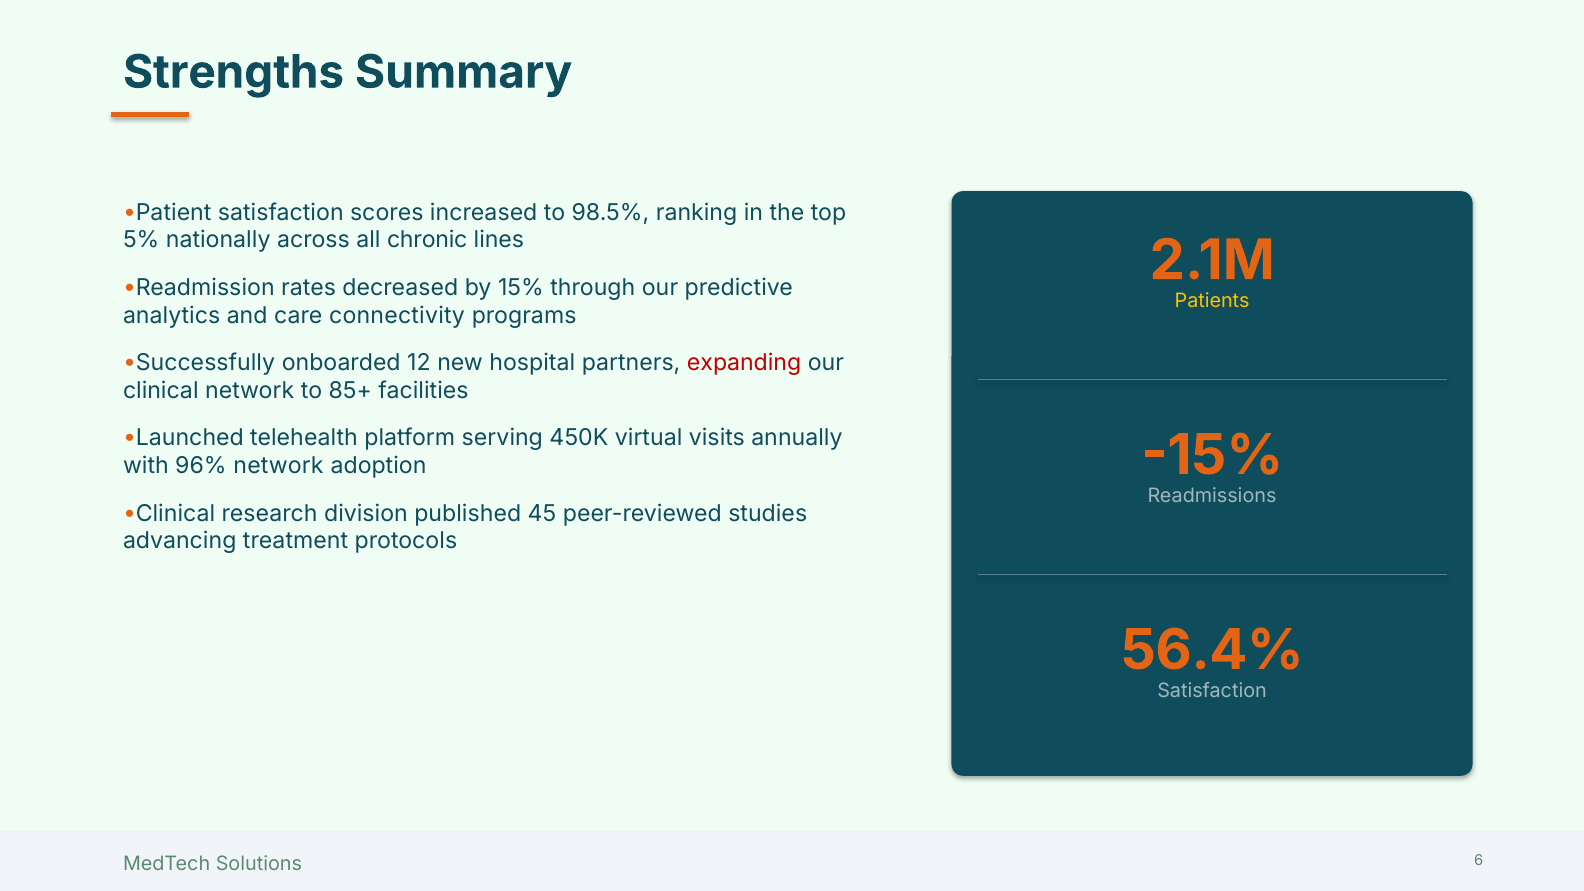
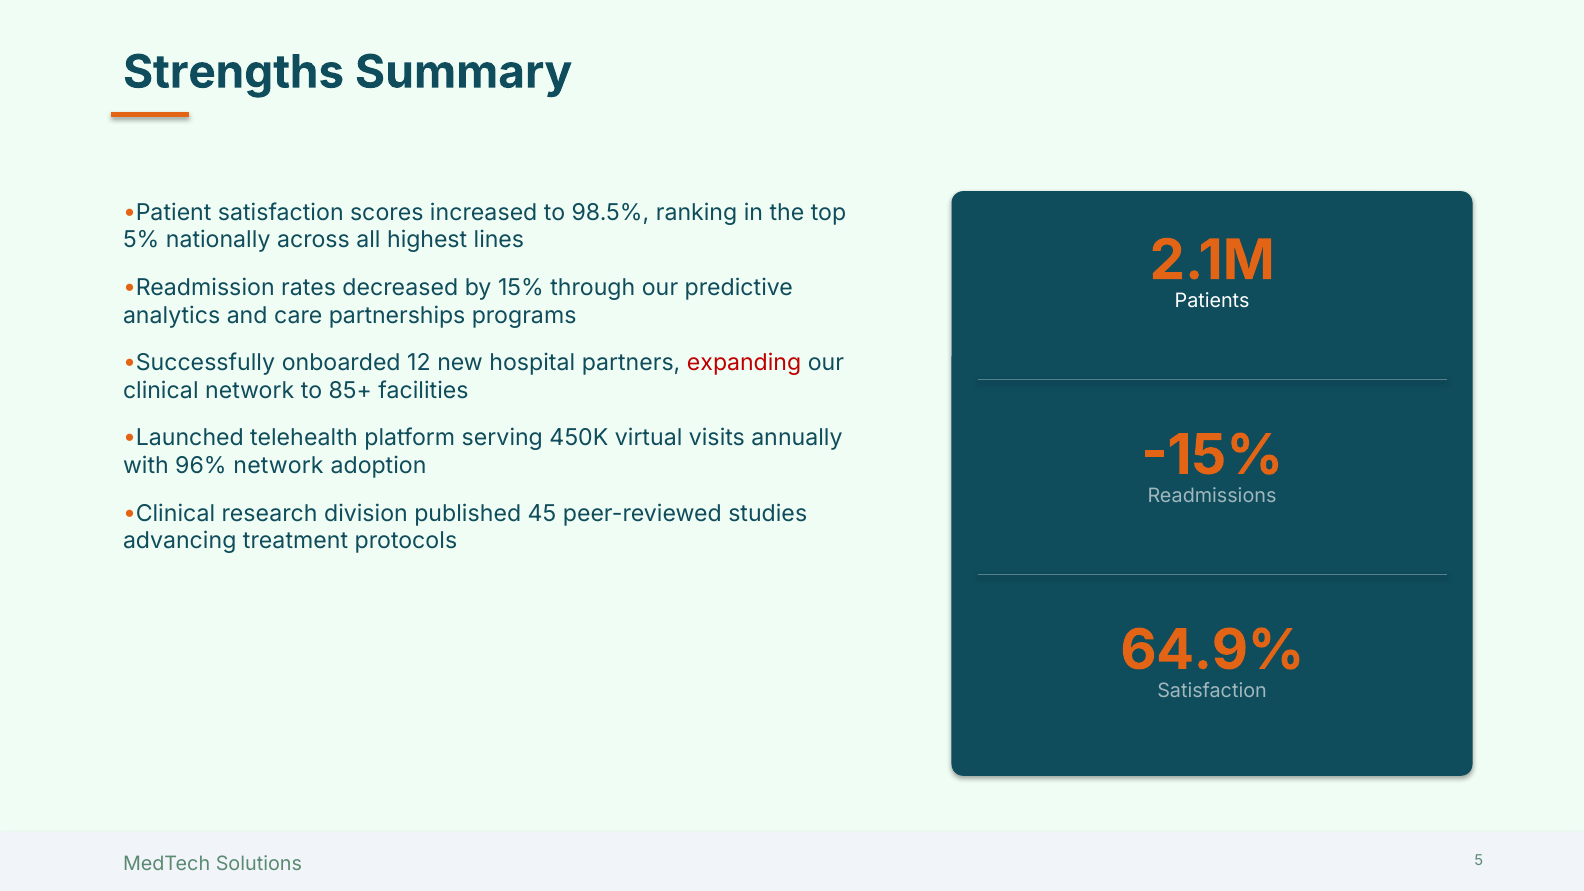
chronic: chronic -> highest
Patients colour: yellow -> white
connectivity: connectivity -> partnerships
56.4%: 56.4% -> 64.9%
6: 6 -> 5
